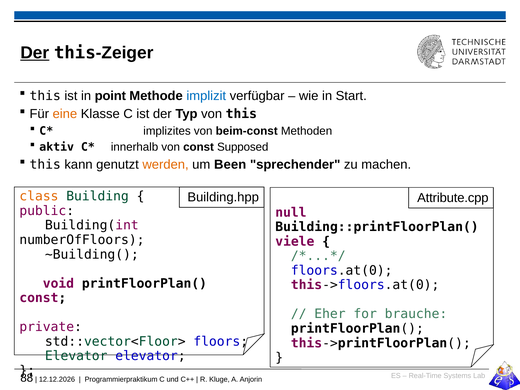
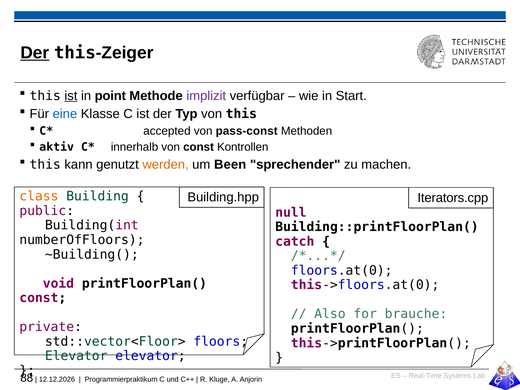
ist at (71, 96) underline: none -> present
implizit colour: blue -> purple
eine colour: orange -> blue
implizites: implizites -> accepted
beim-const: beim-const -> pass-const
Supposed: Supposed -> Kontrollen
Attribute.cpp: Attribute.cpp -> Iterators.cpp
viele: viele -> catch
Eher: Eher -> Also
